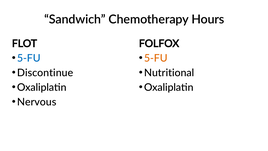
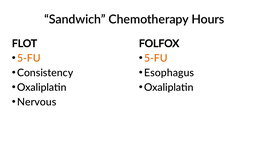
5-FU at (29, 58) colour: blue -> orange
Discontinue: Discontinue -> Consistency
Nutritional: Nutritional -> Esophagus
